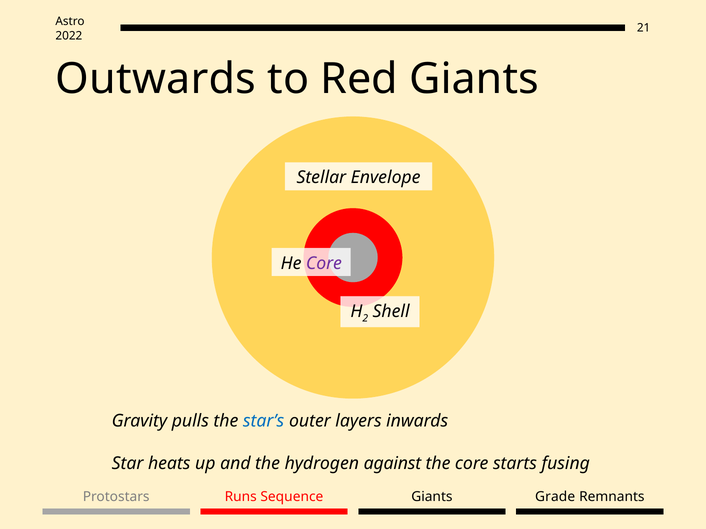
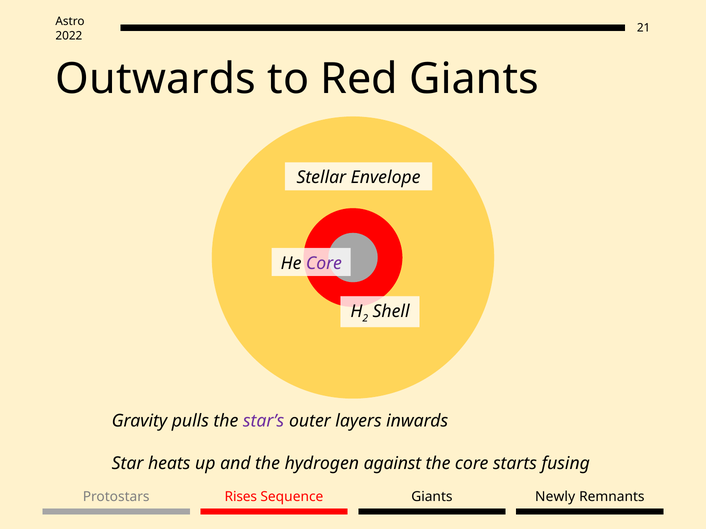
star’s colour: blue -> purple
Runs: Runs -> Rises
Grade: Grade -> Newly
